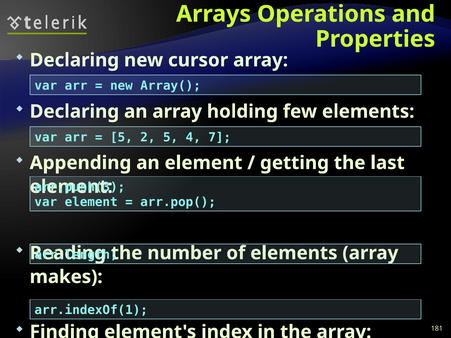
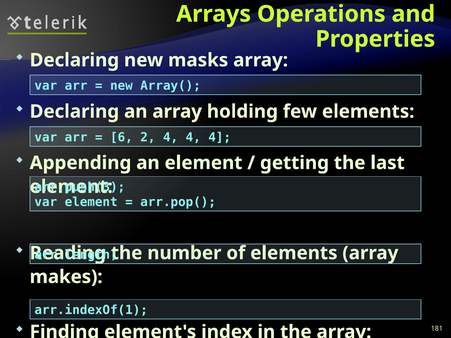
cursor: cursor -> masks
5 at (121, 137): 5 -> 6
2 5: 5 -> 4
7 at (220, 137): 7 -> 4
